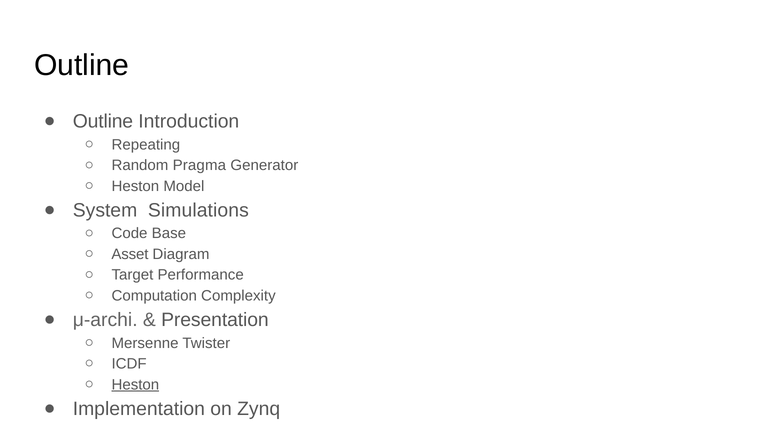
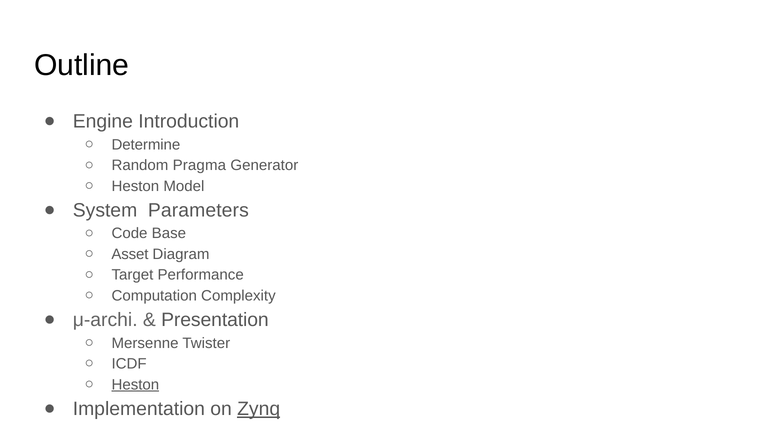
Outline at (103, 122): Outline -> Engine
Repeating: Repeating -> Determine
Simulations: Simulations -> Parameters
Zynq underline: none -> present
